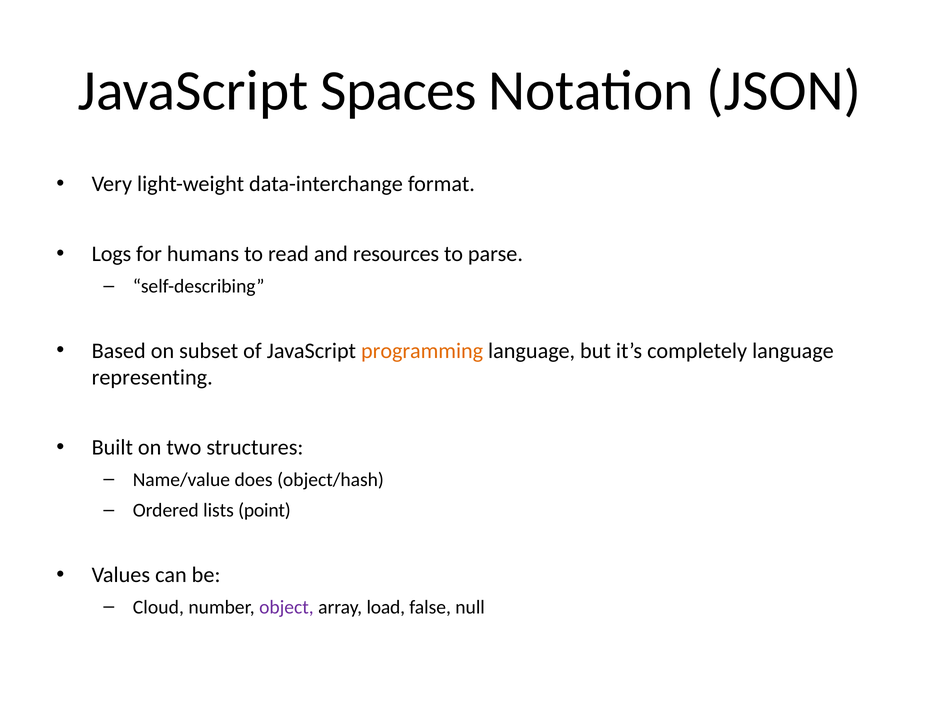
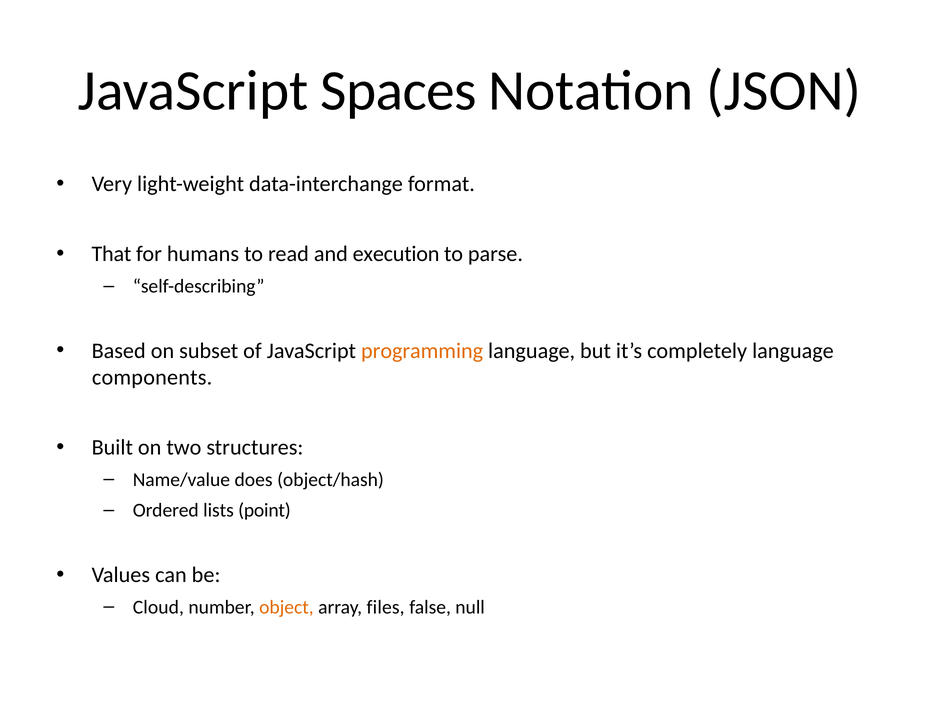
Logs: Logs -> That
resources: resources -> execution
representing: representing -> components
object colour: purple -> orange
load: load -> files
